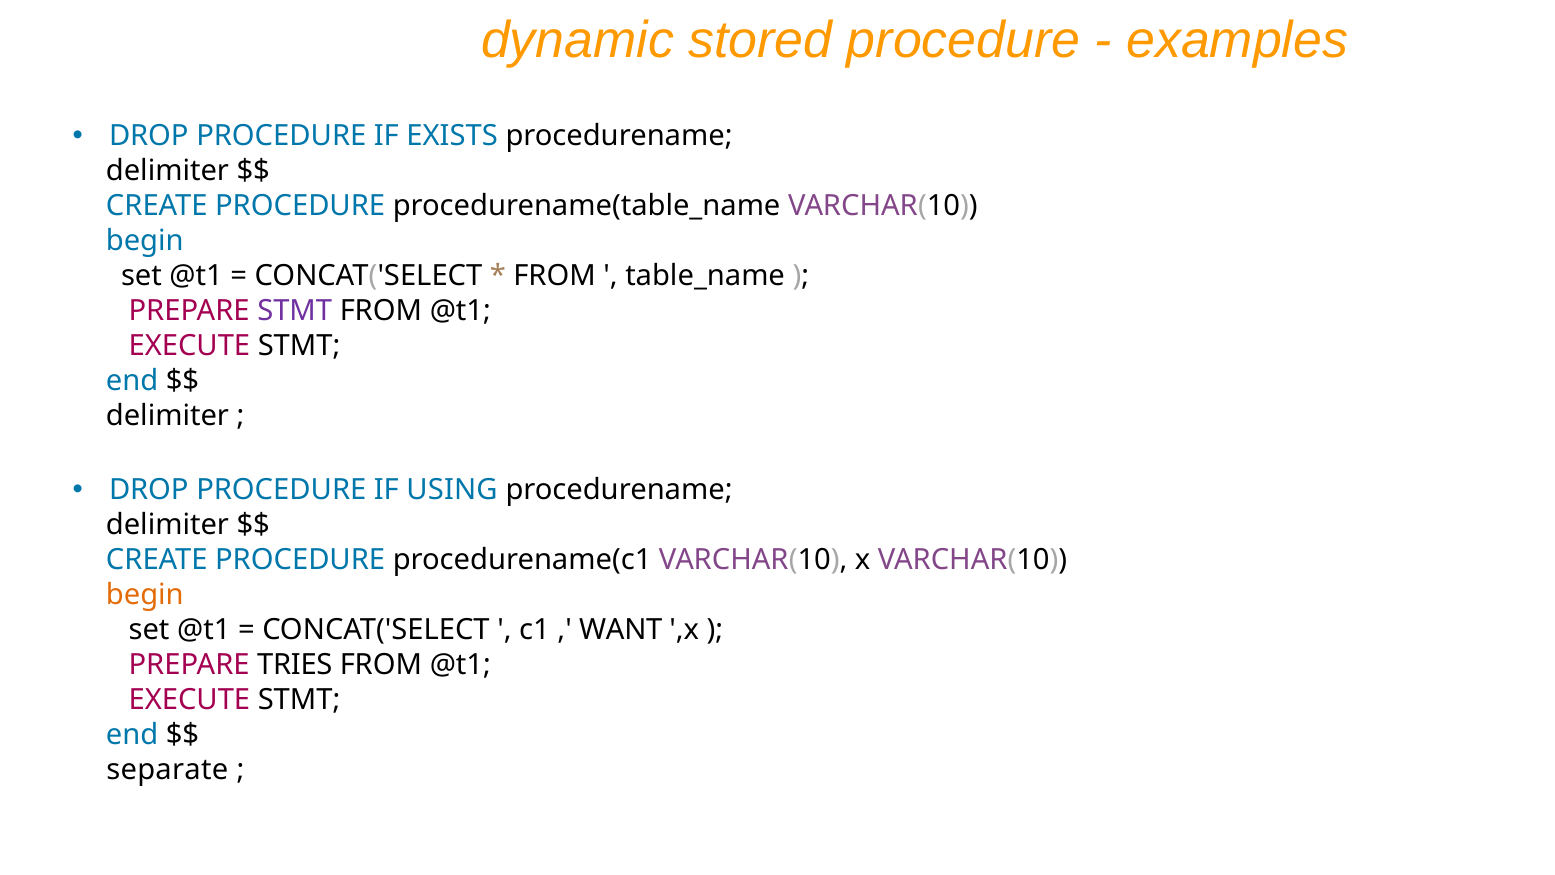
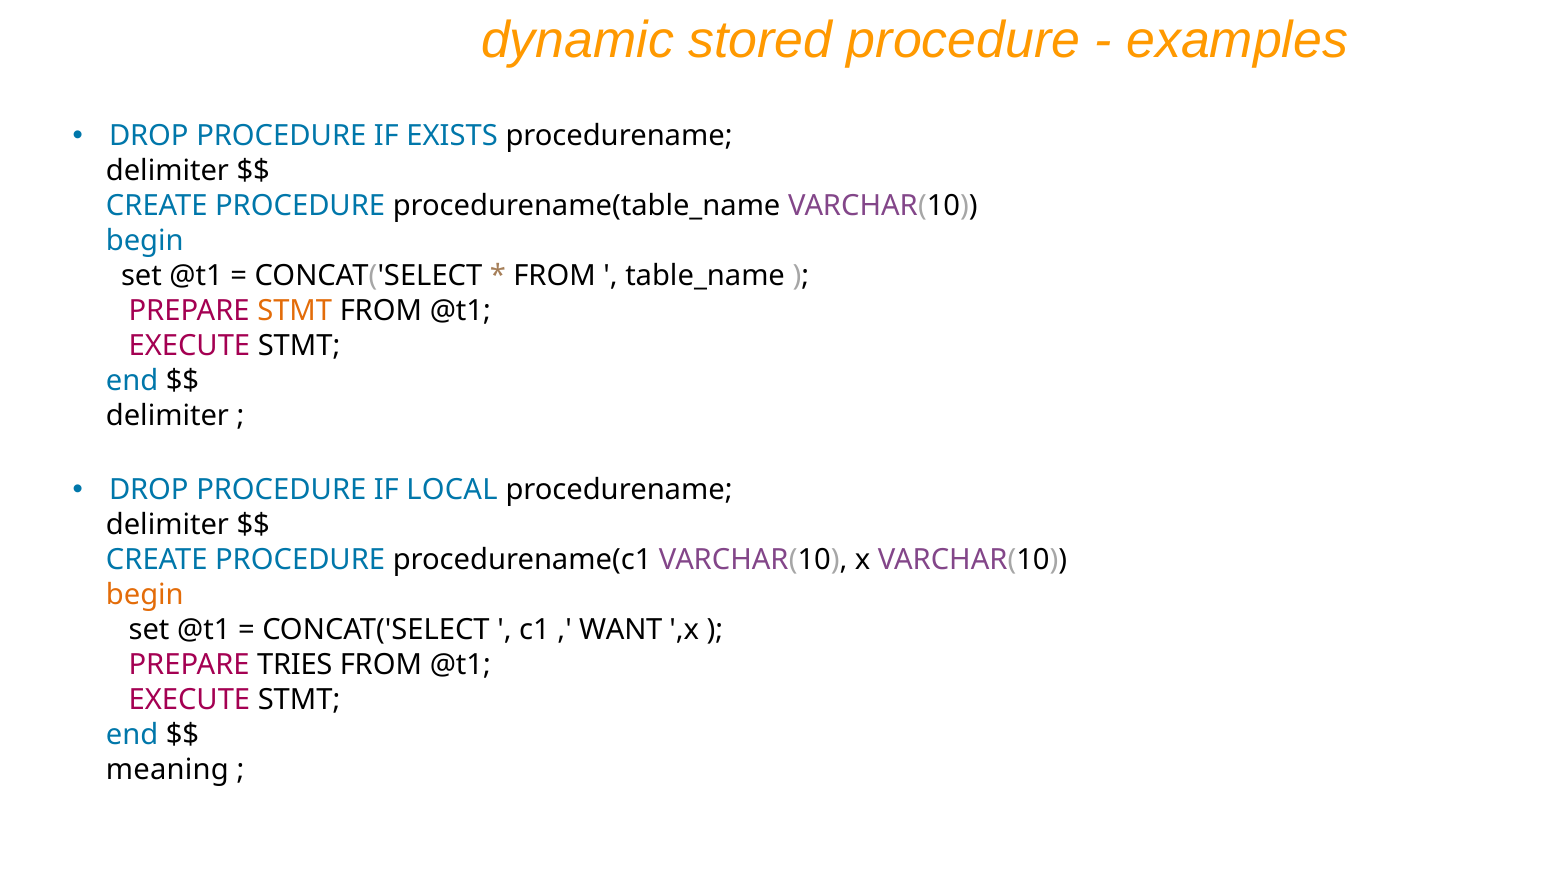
STMT at (295, 311) colour: purple -> orange
USING: USING -> LOCAL
separate: separate -> meaning
